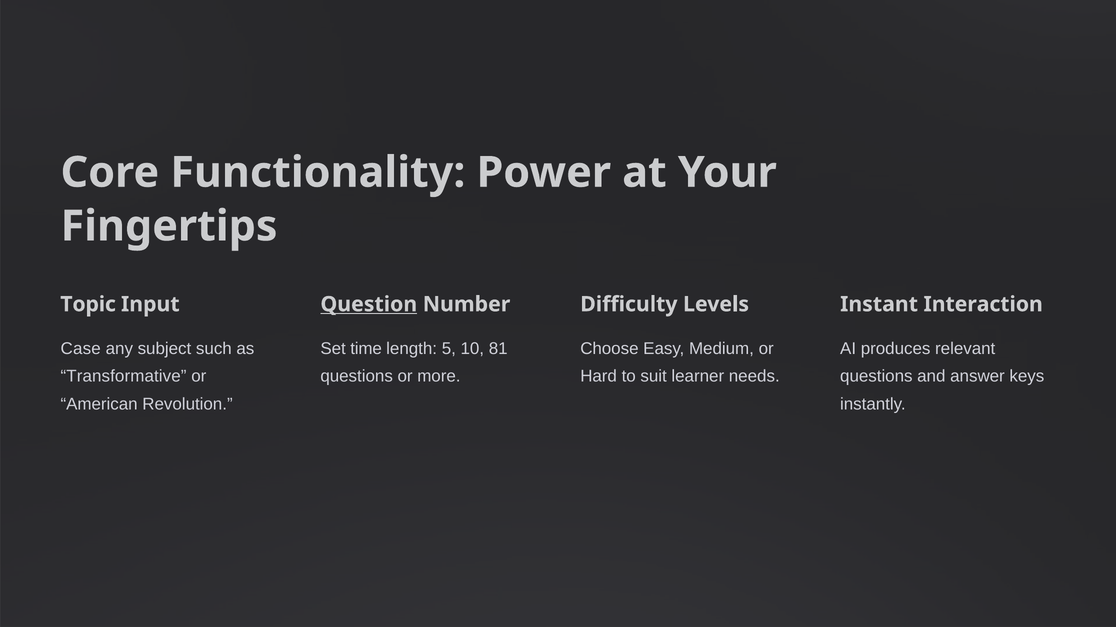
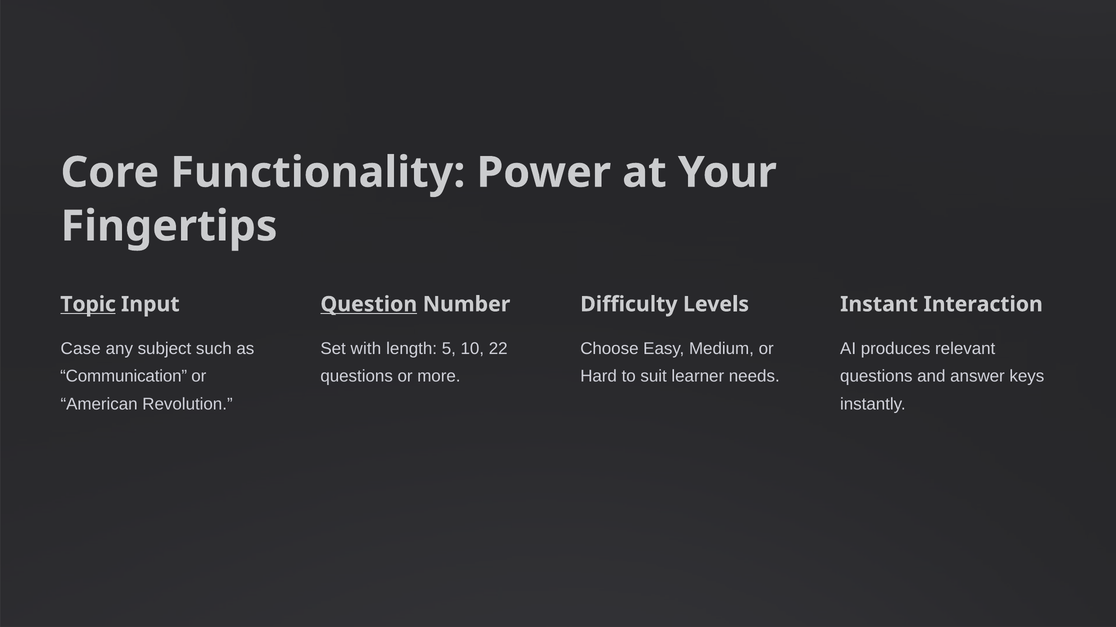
Topic underline: none -> present
time: time -> with
81: 81 -> 22
Transformative: Transformative -> Communication
